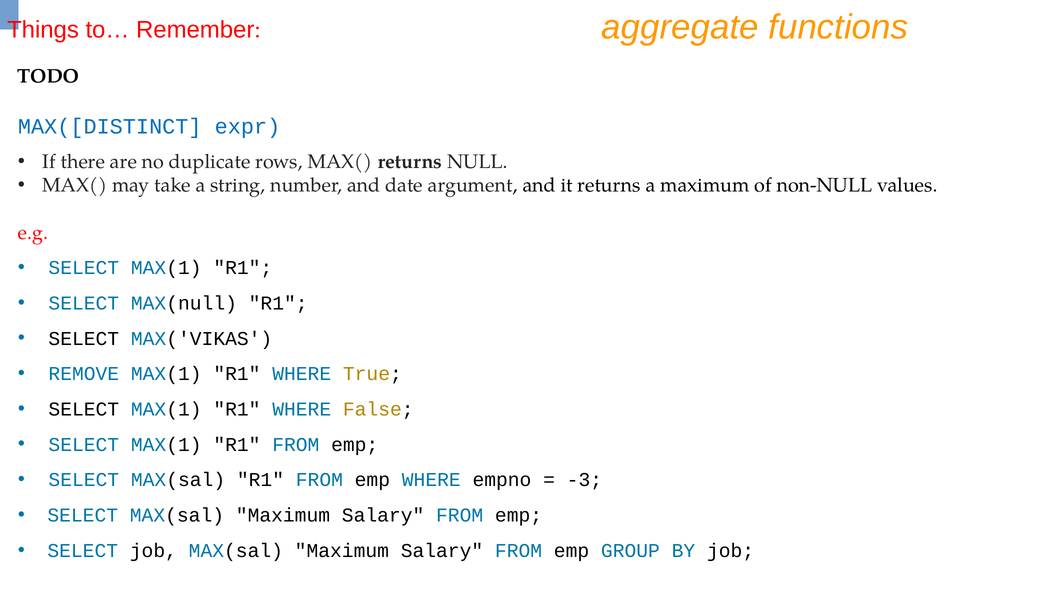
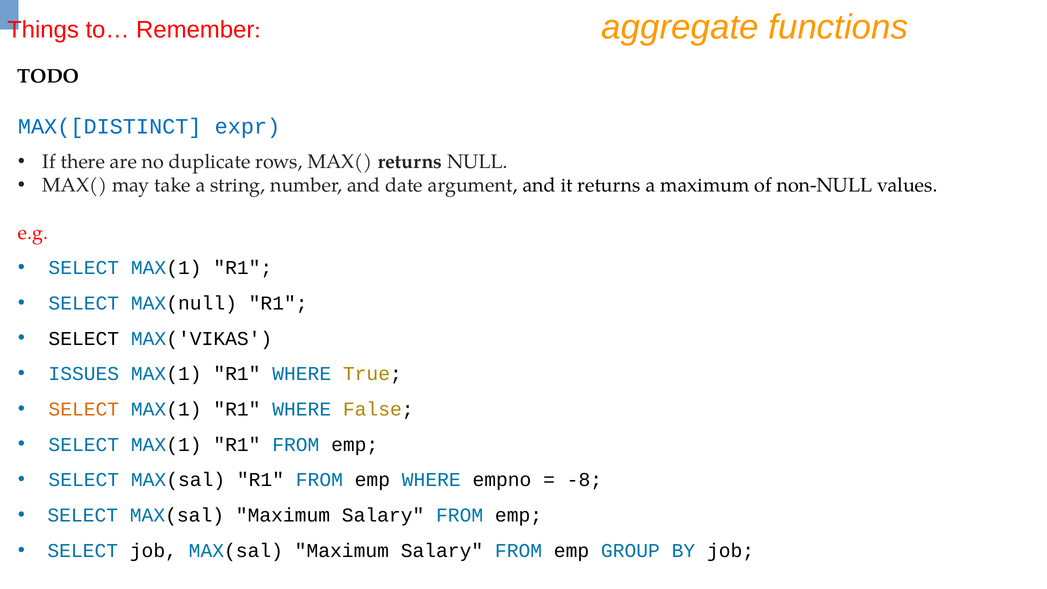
REMOVE: REMOVE -> ISSUES
SELECT at (84, 409) colour: black -> orange
-3: -3 -> -8
